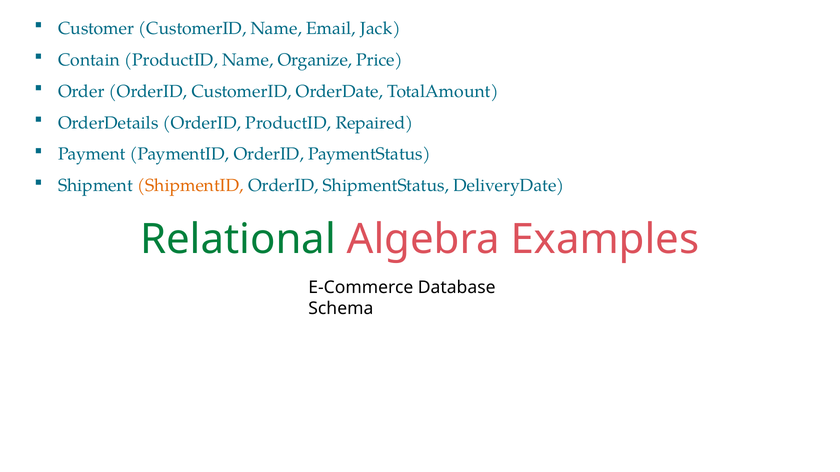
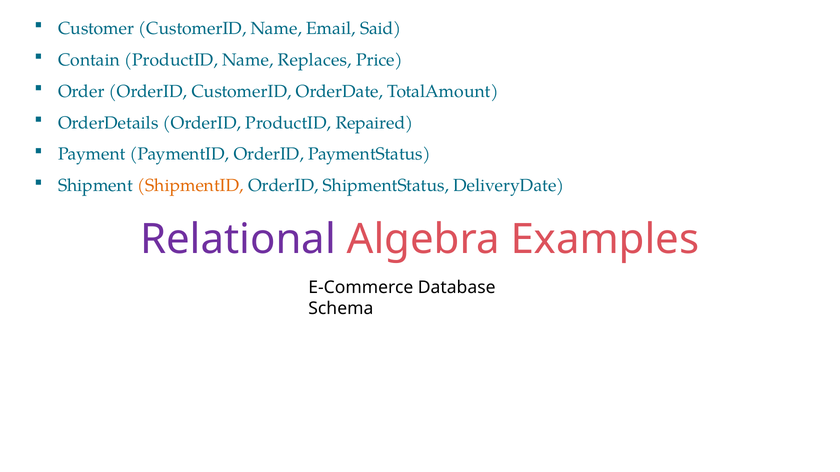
Jack: Jack -> Said
Organize: Organize -> Replaces
Relational colour: green -> purple
